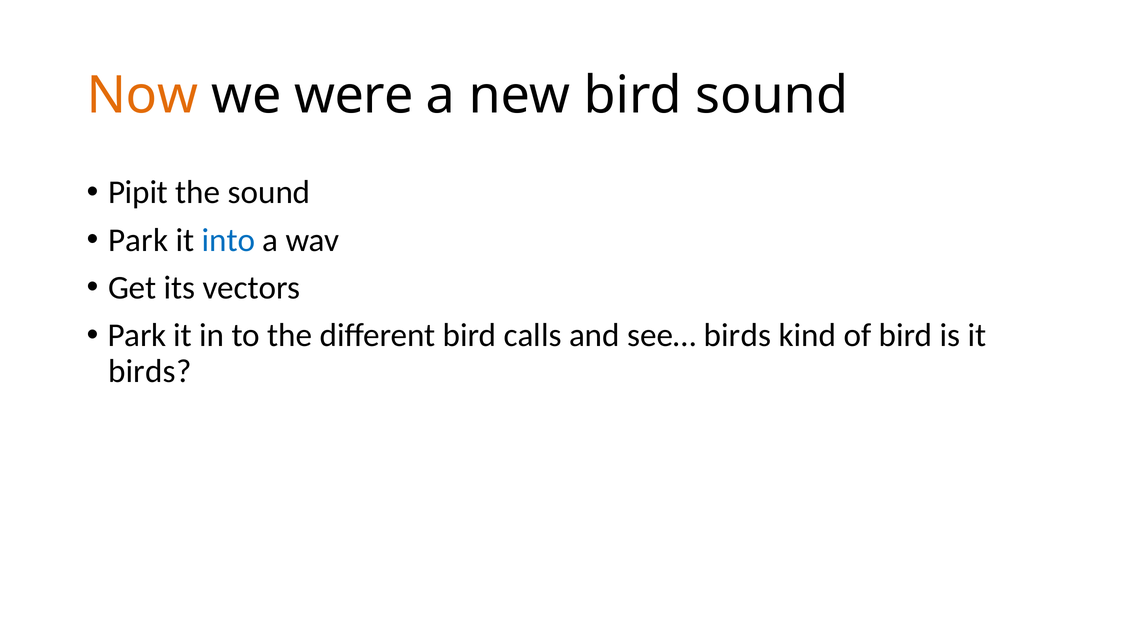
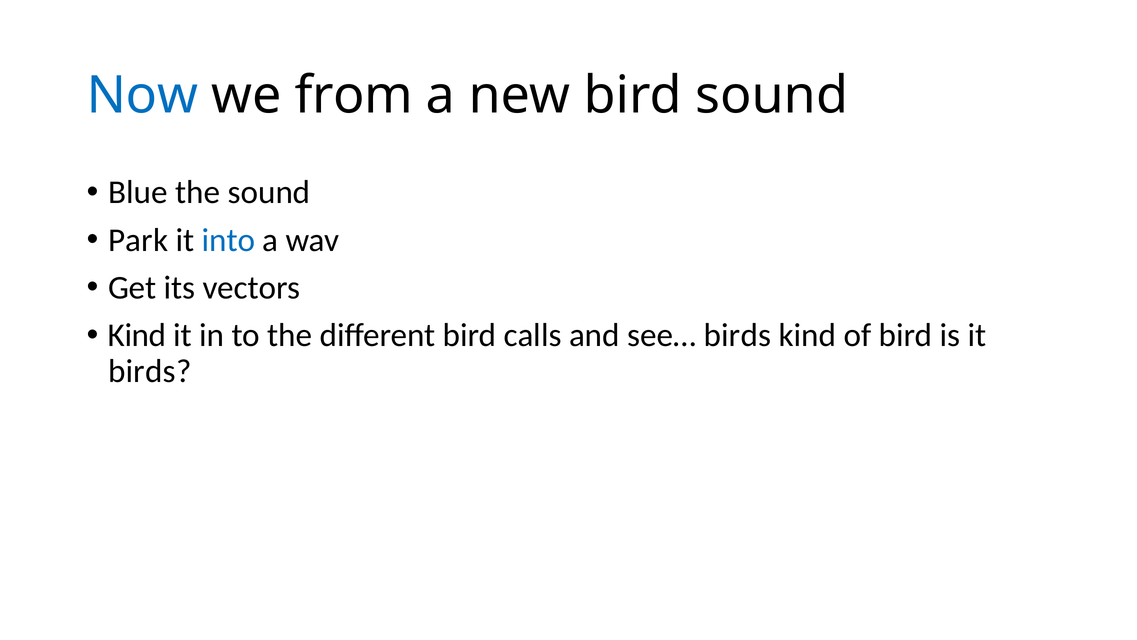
Now colour: orange -> blue
were: were -> from
Pipit: Pipit -> Blue
Park at (137, 335): Park -> Kind
